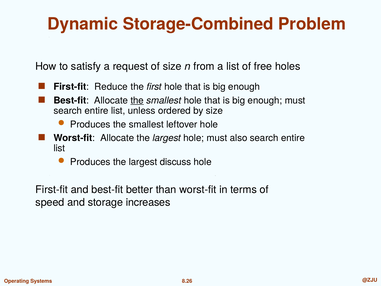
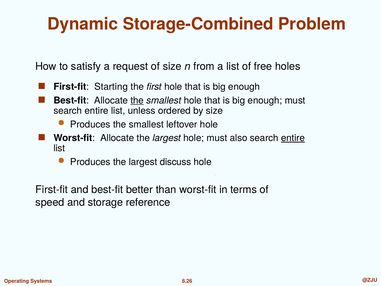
Reduce: Reduce -> Starting
entire at (293, 138) underline: none -> present
increases: increases -> reference
